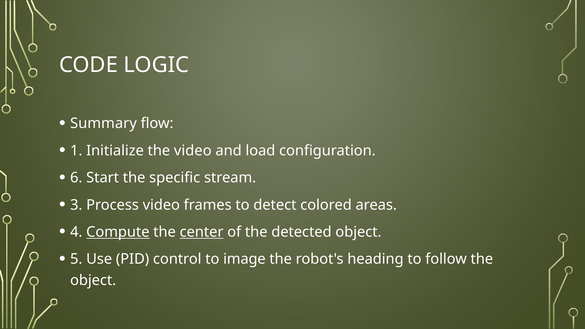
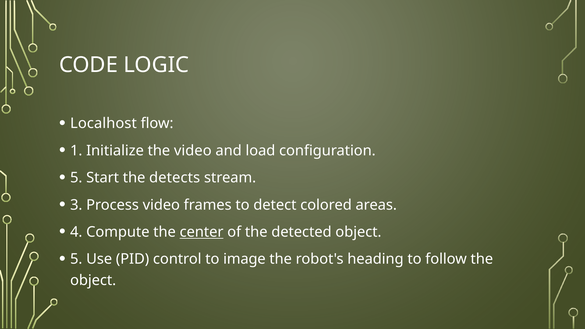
Summary: Summary -> Localhost
6 at (76, 178): 6 -> 5
specific: specific -> detects
Compute underline: present -> none
